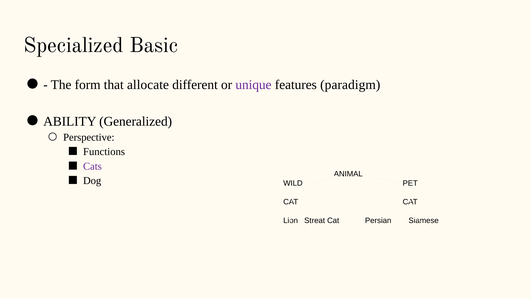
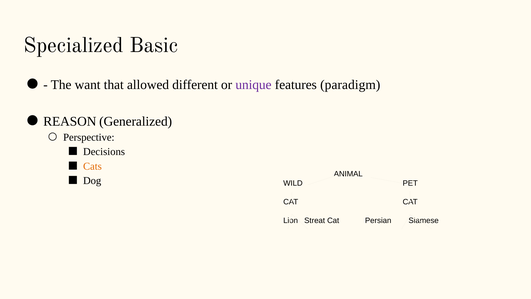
form: form -> want
allocate: allocate -> allowed
ABILITY: ABILITY -> REASON
Functions: Functions -> Decisions
Cats colour: purple -> orange
